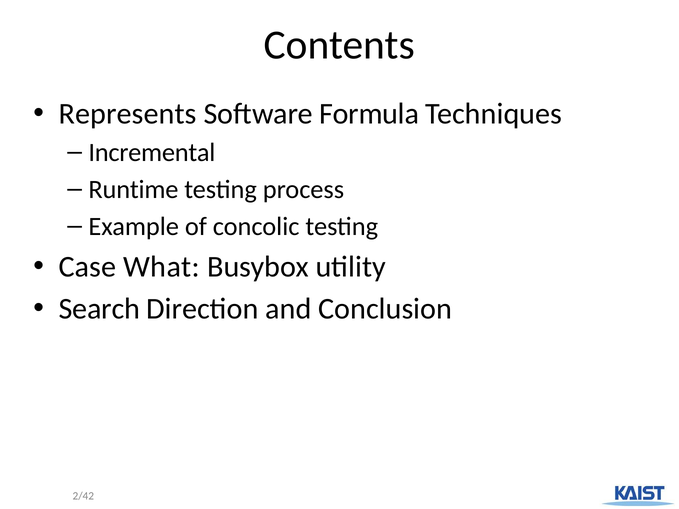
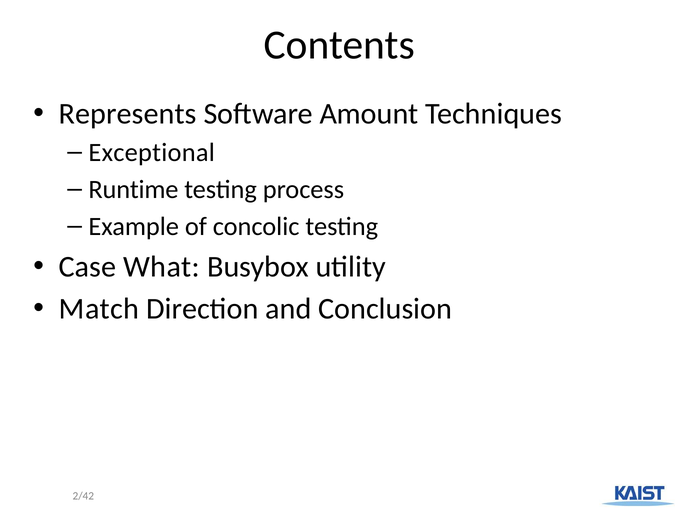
Formula: Formula -> Amount
Incremental: Incremental -> Exceptional
Search: Search -> Match
